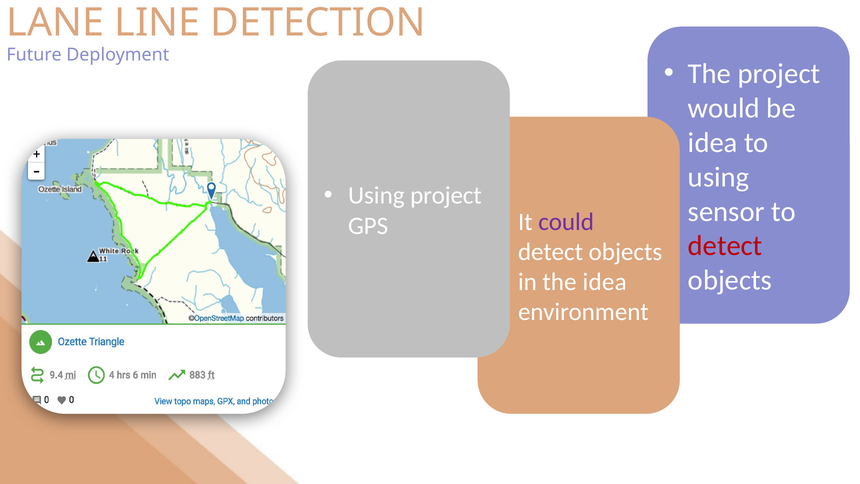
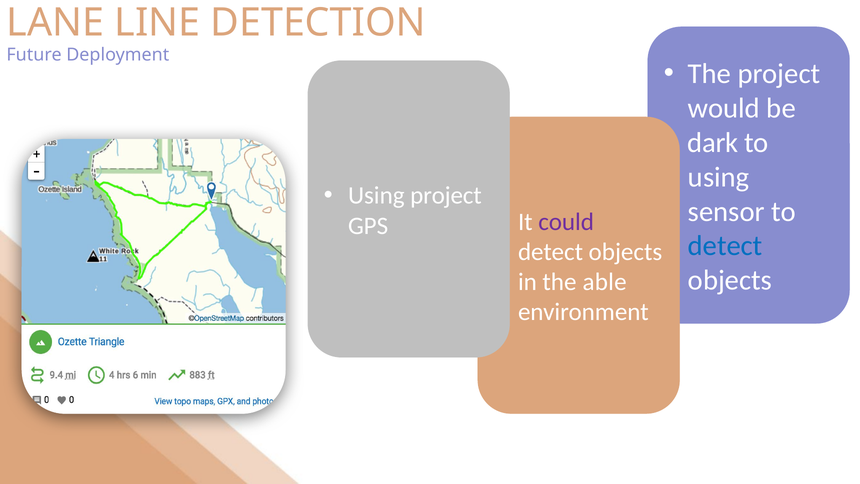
idea at (713, 143): idea -> dark
detect at (725, 246) colour: red -> blue
the idea: idea -> able
